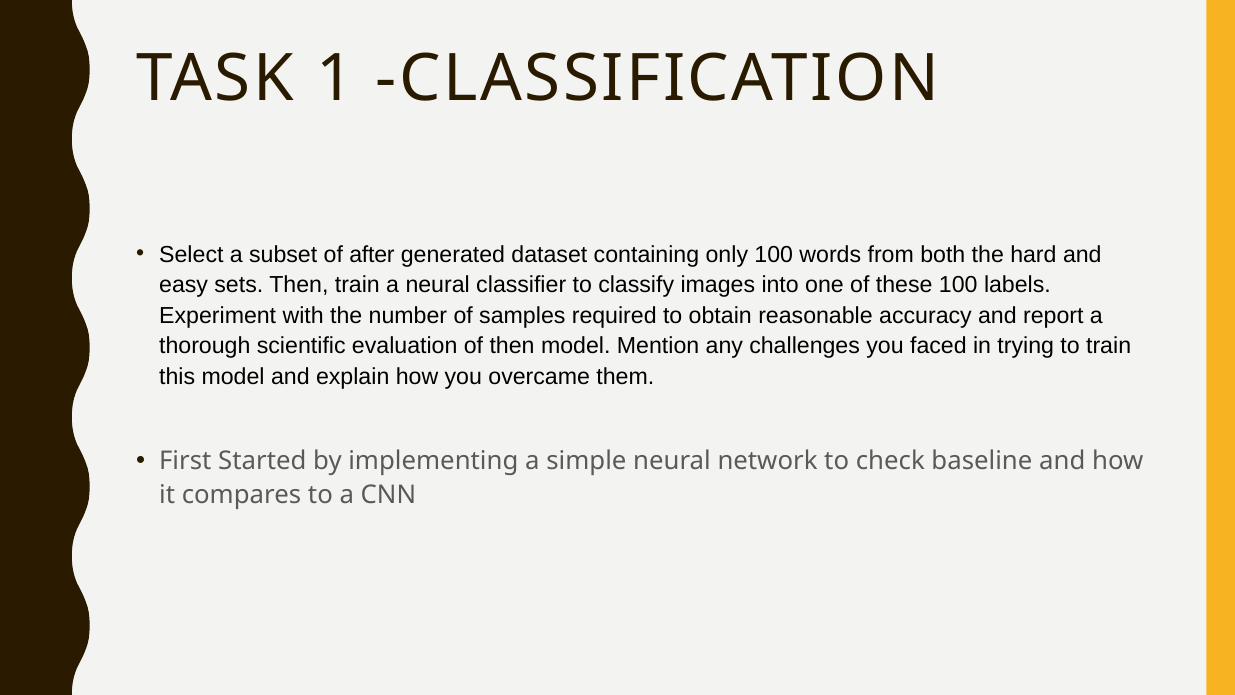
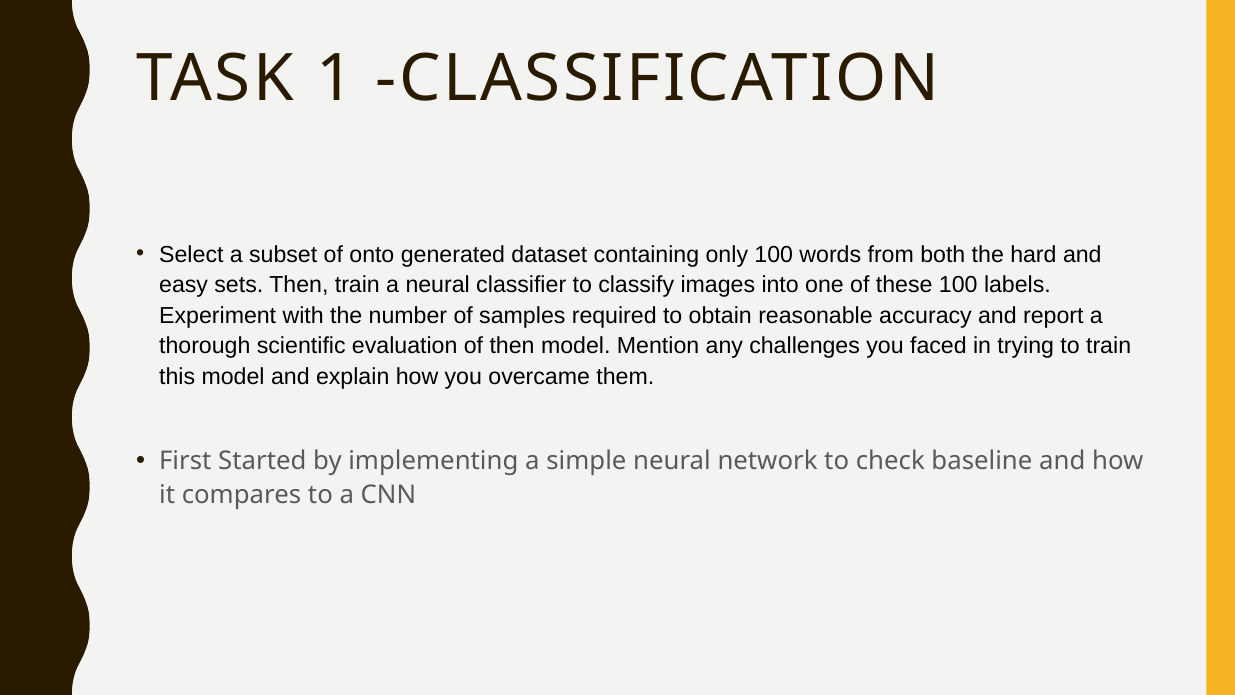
after: after -> onto
